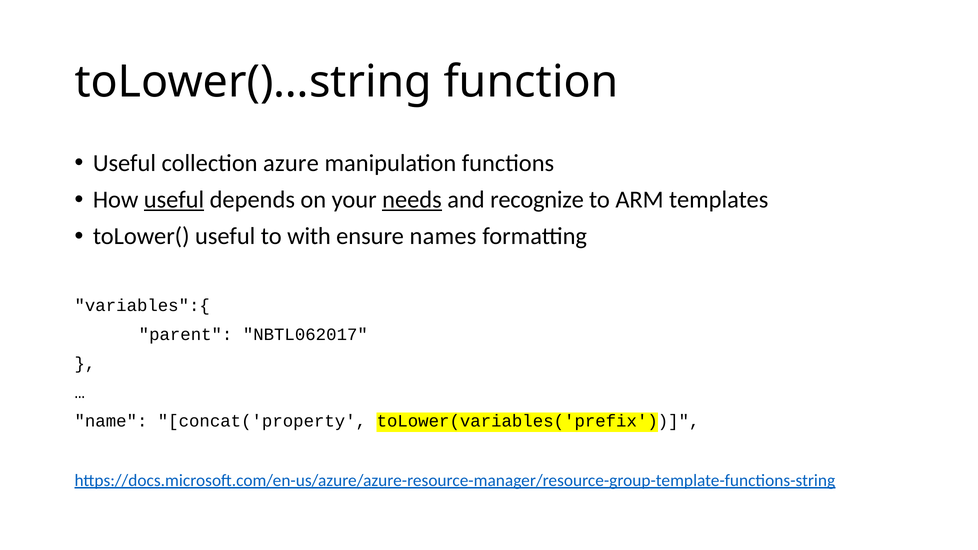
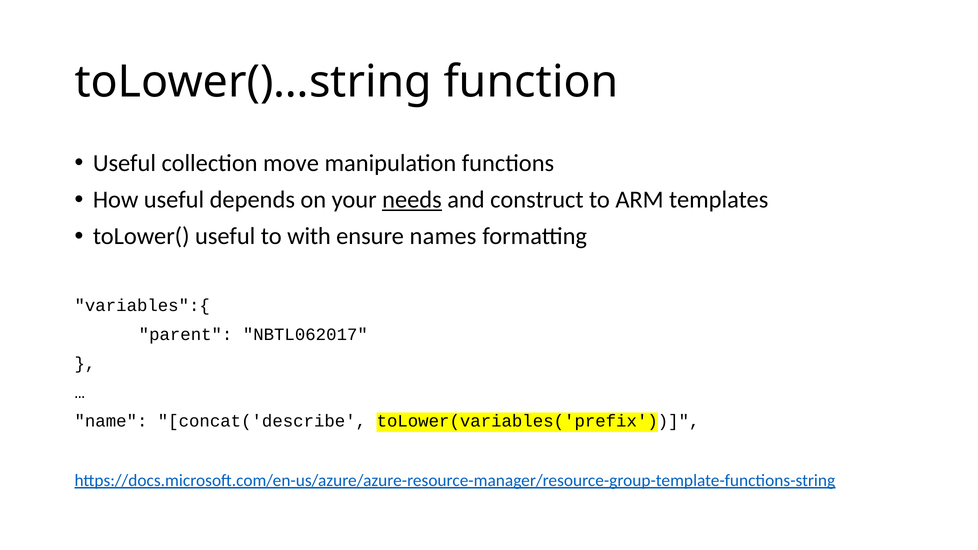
azure: azure -> move
useful at (174, 200) underline: present -> none
recognize: recognize -> construct
concat('property: concat('property -> concat('describe
